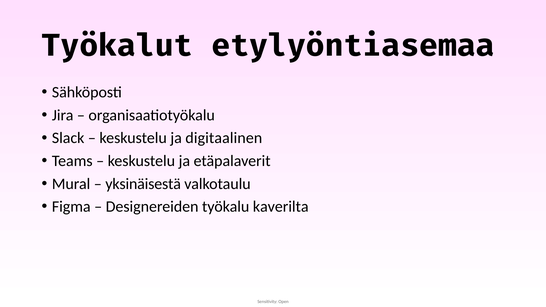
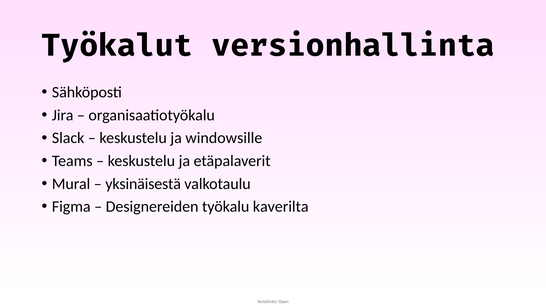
etylyöntiasemaa: etylyöntiasemaa -> versionhallinta
digitaalinen: digitaalinen -> windowsille
